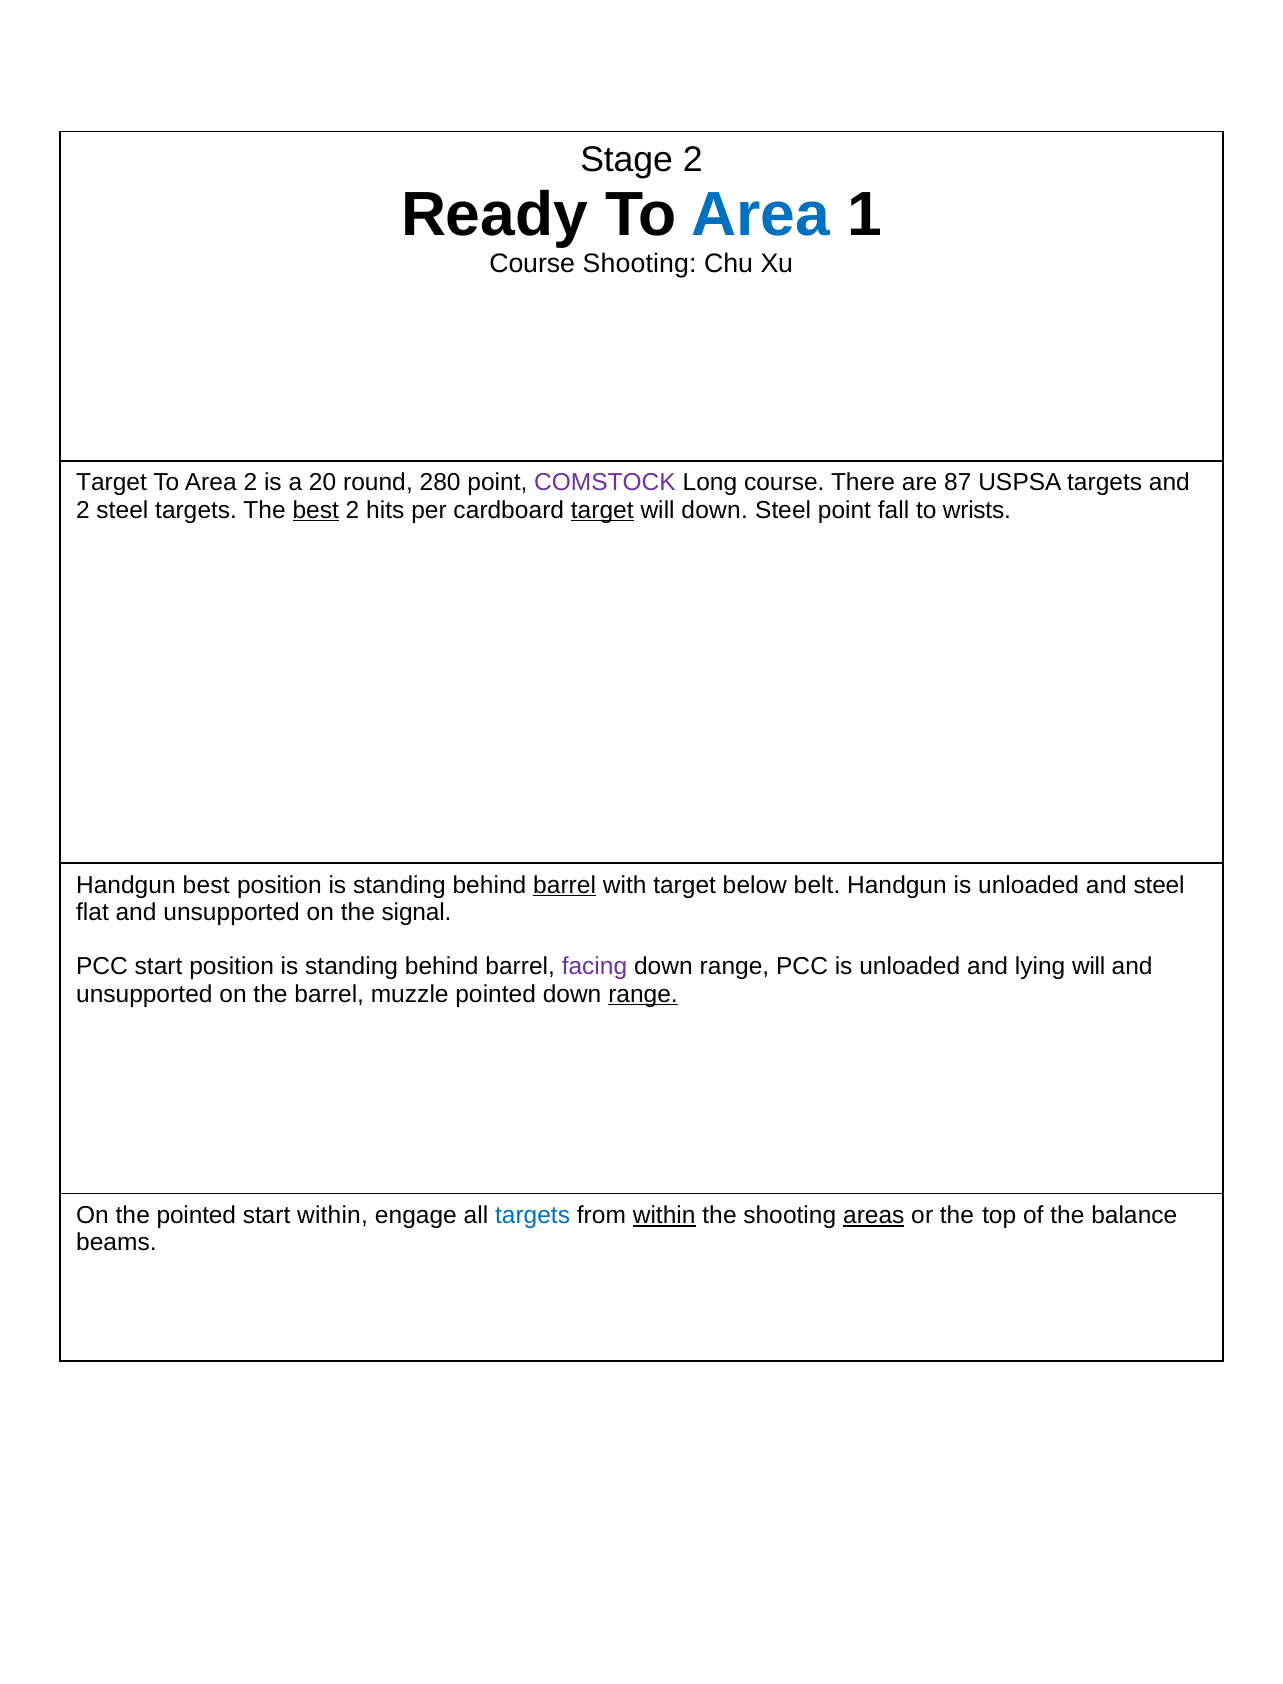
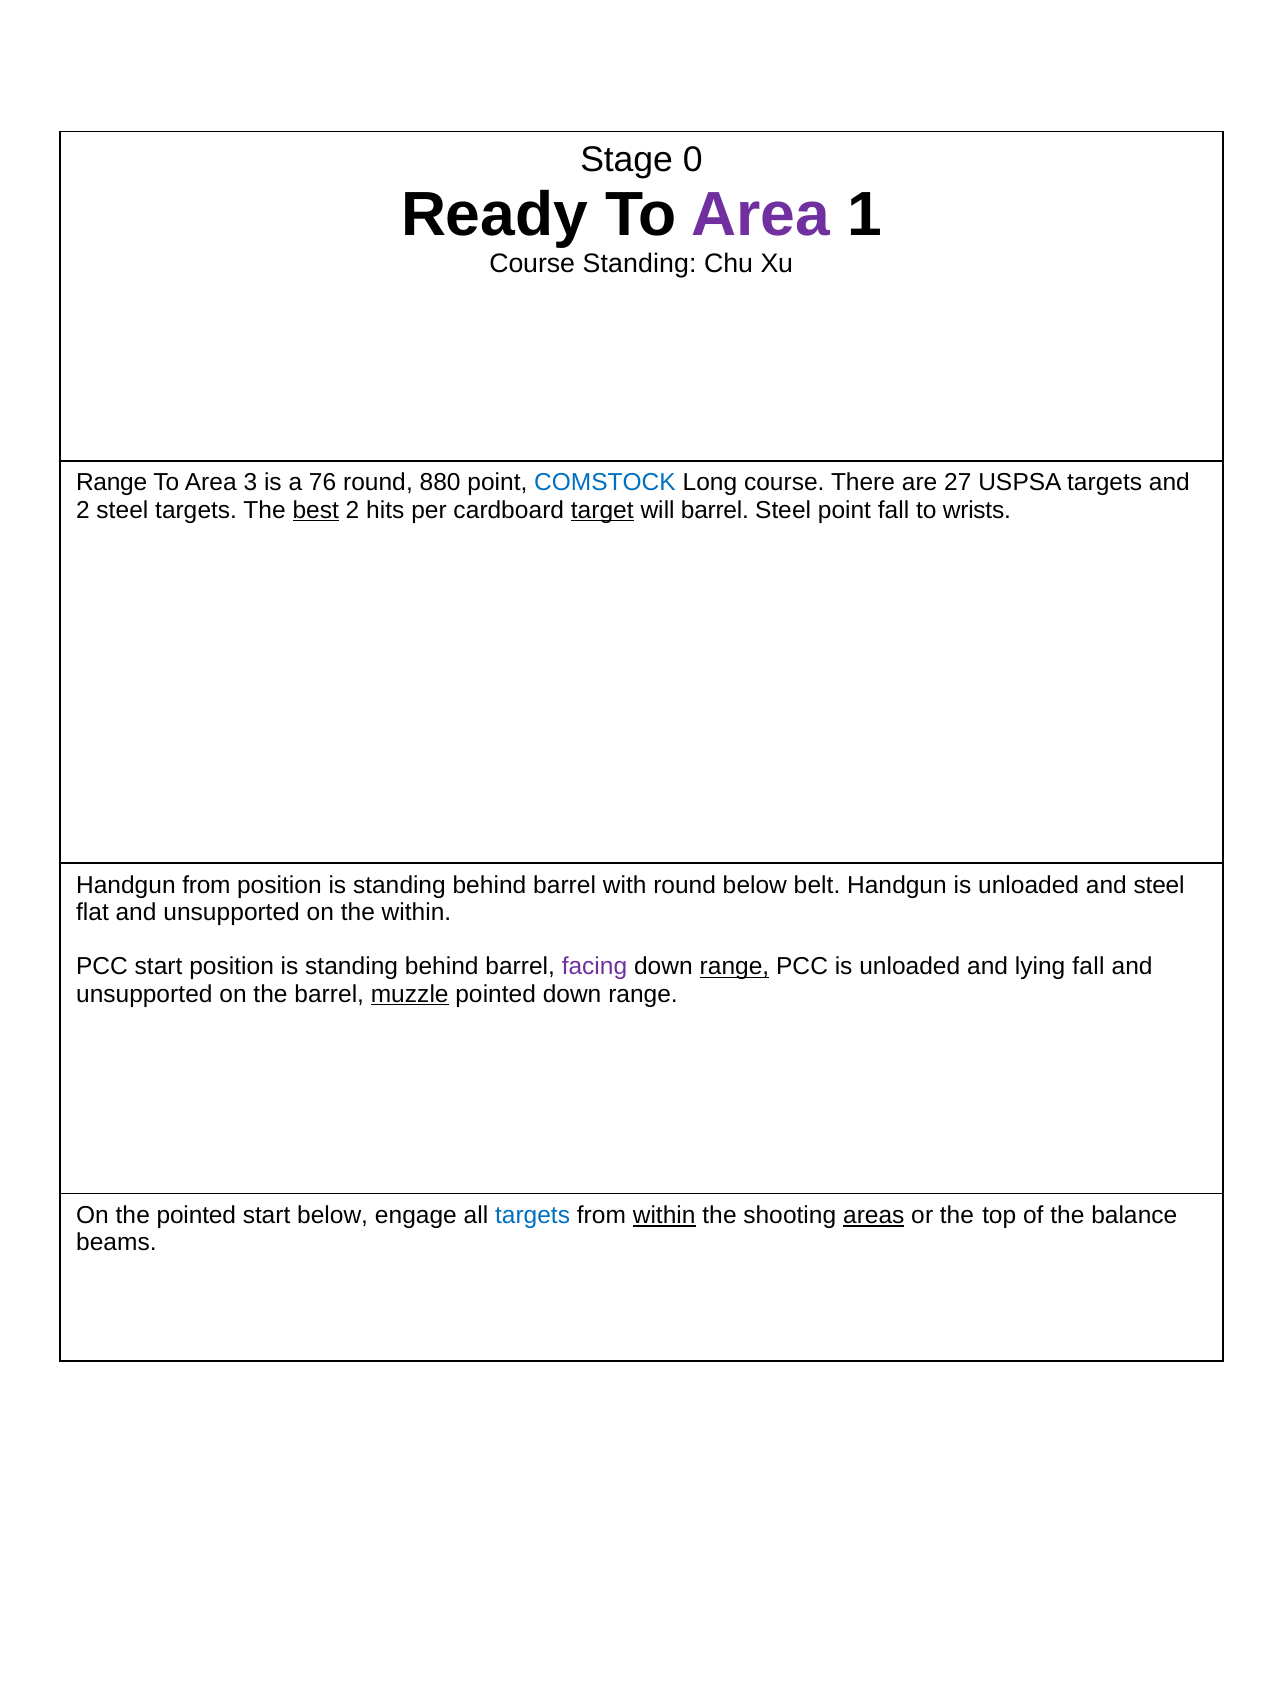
Stage 2: 2 -> 0
Area at (761, 215) colour: blue -> purple
Course Shooting: Shooting -> Standing
Target at (112, 483): Target -> Range
Area 2: 2 -> 3
20: 20 -> 76
280: 280 -> 880
COMSTOCK colour: purple -> blue
87: 87 -> 27
will down: down -> barrel
Handgun best: best -> from
barrel at (565, 885) underline: present -> none
with target: target -> round
the signal: signal -> within
range at (734, 967) underline: none -> present
lying will: will -> fall
muzzle underline: none -> present
range at (643, 994) underline: present -> none
start within: within -> below
